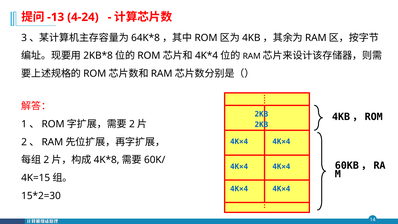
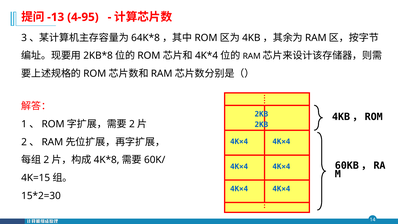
4-24: 4-24 -> 4-95
